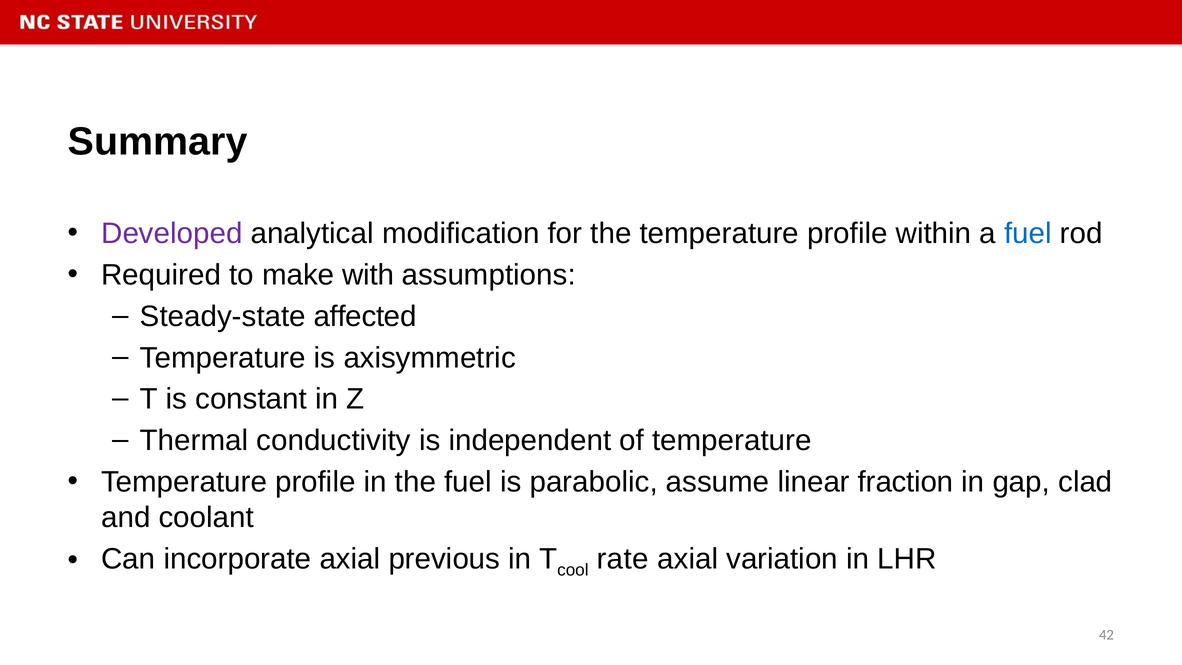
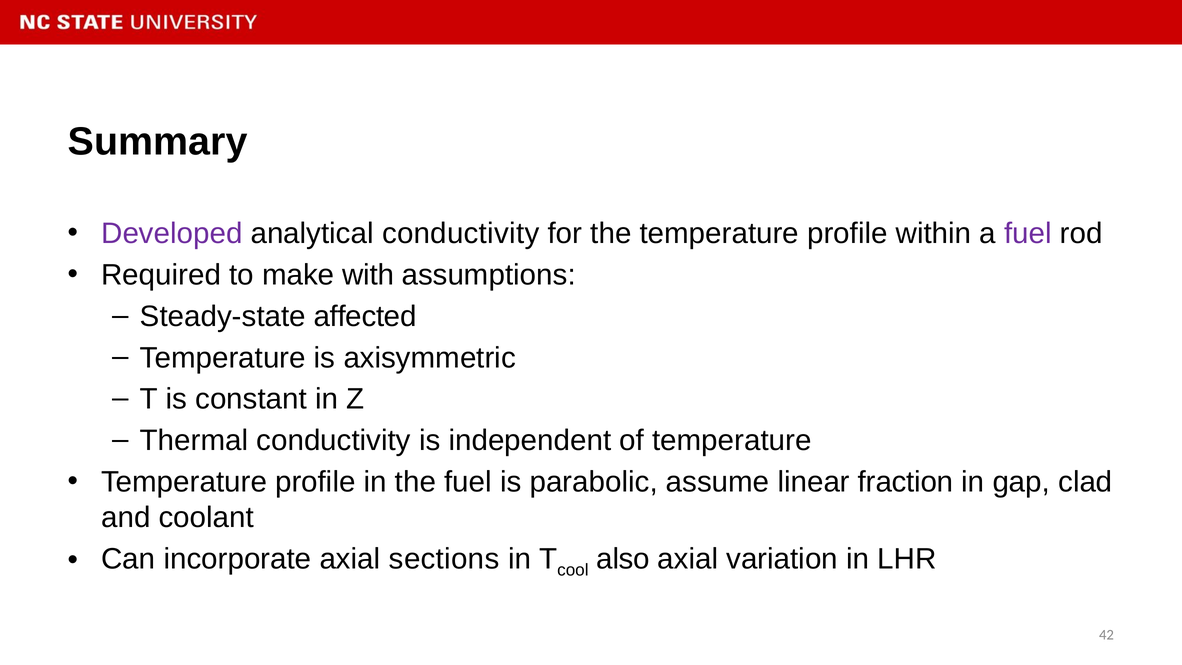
analytical modification: modification -> conductivity
fuel at (1028, 234) colour: blue -> purple
previous: previous -> sections
rate: rate -> also
